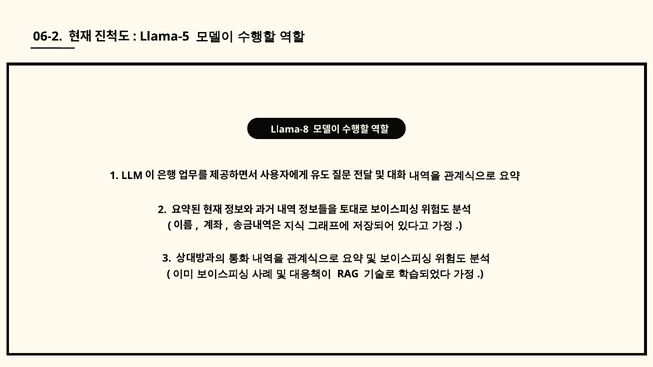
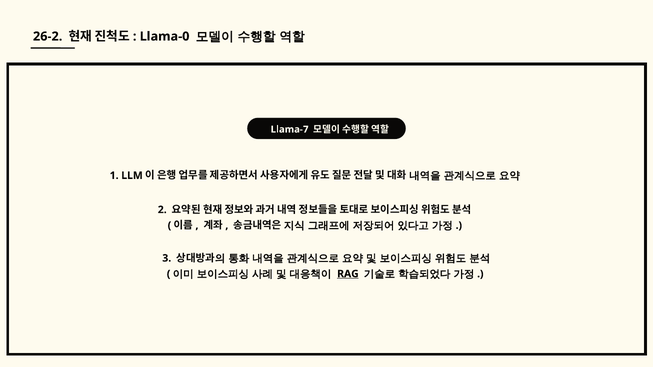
06-2: 06-2 -> 26-2
Llama-5: Llama-5 -> Llama-0
Llama-8: Llama-8 -> Llama-7
RAG underline: none -> present
